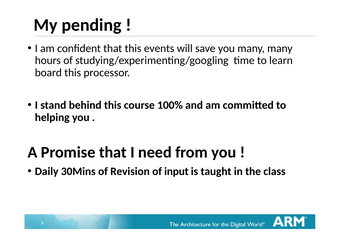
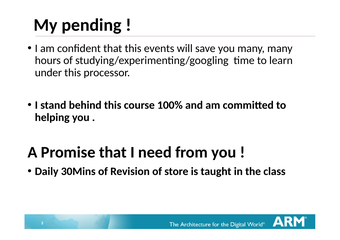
board: board -> under
input: input -> store
